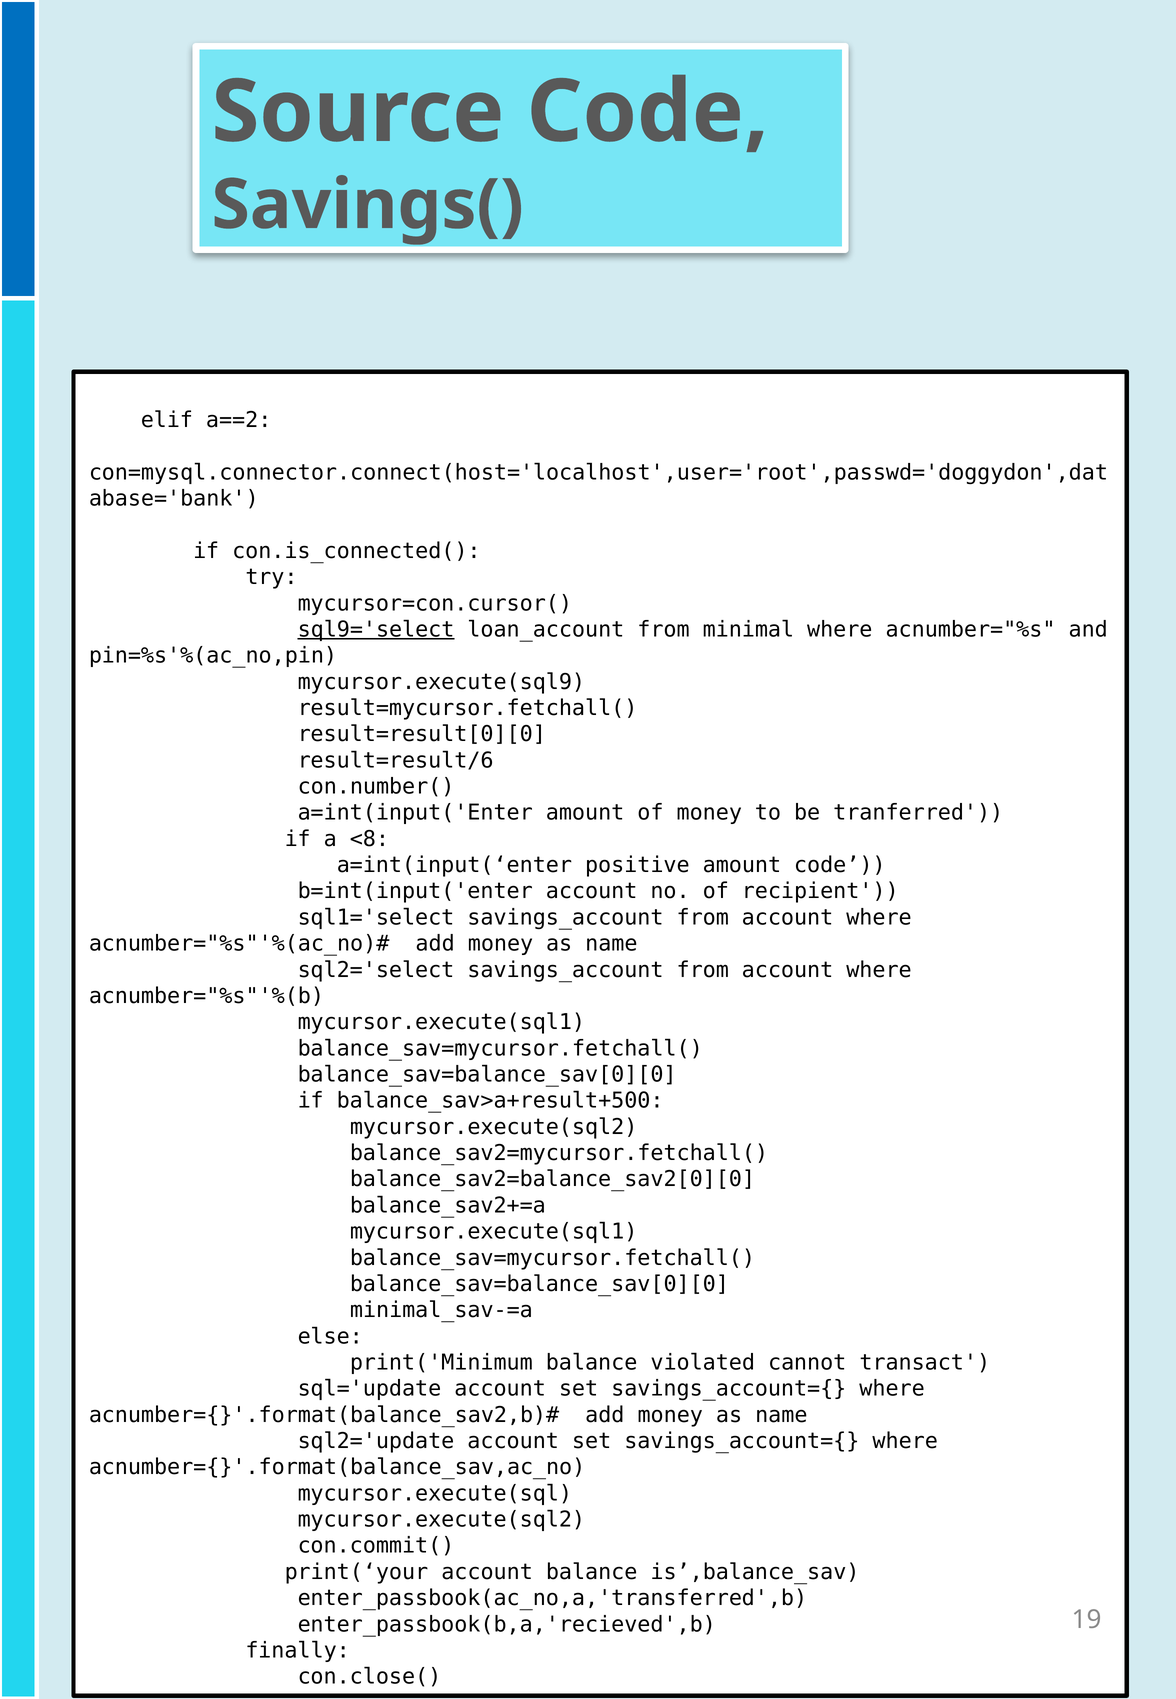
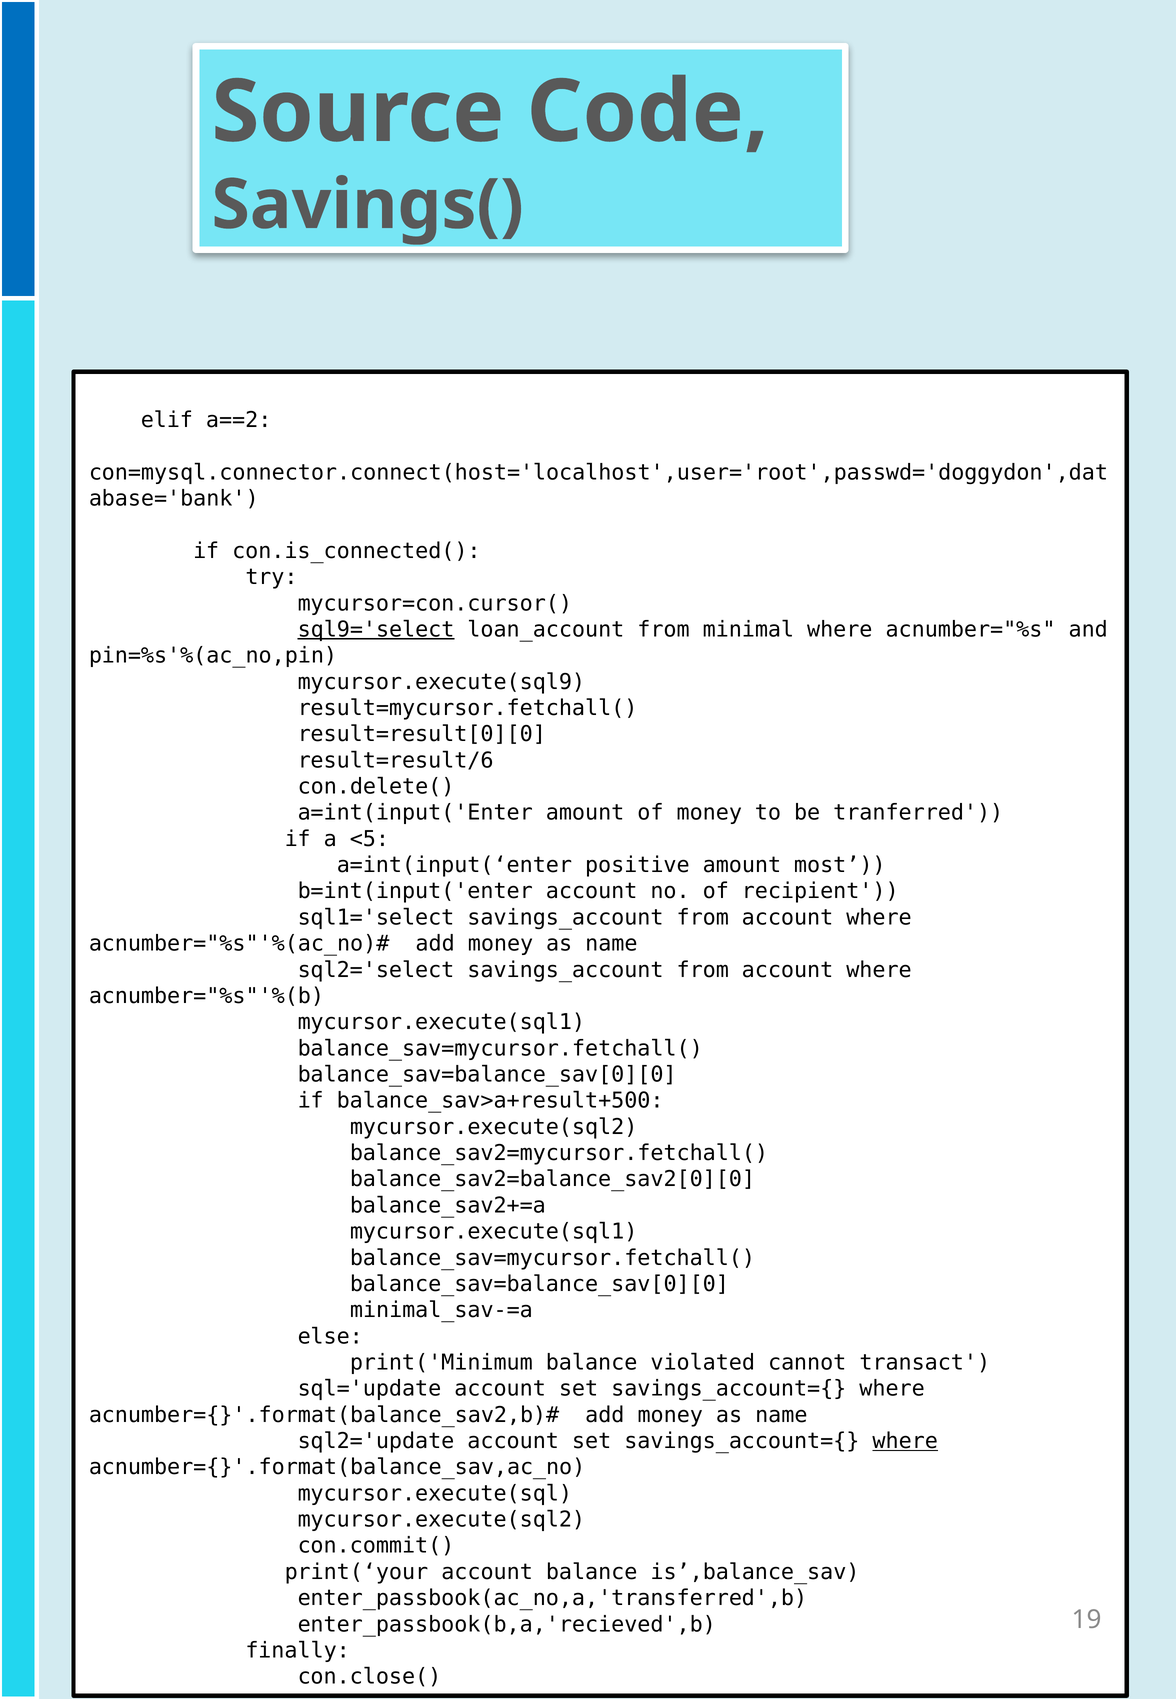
con.number(: con.number( -> con.delete(
<8: <8 -> <5
amount code: code -> most
where at (905, 1441) underline: none -> present
